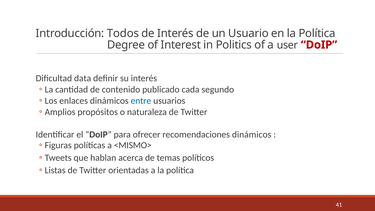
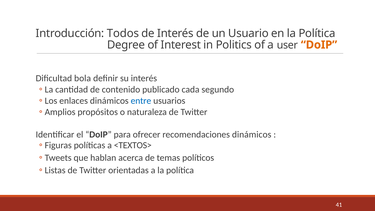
DoIP at (319, 45) colour: red -> orange
data: data -> bola
<MISMO>: <MISMO> -> <TEXTOS>
